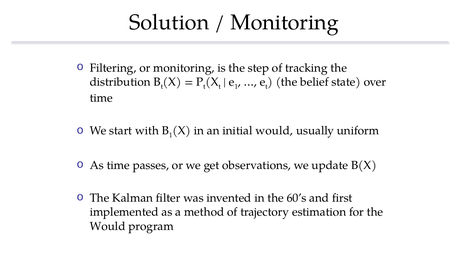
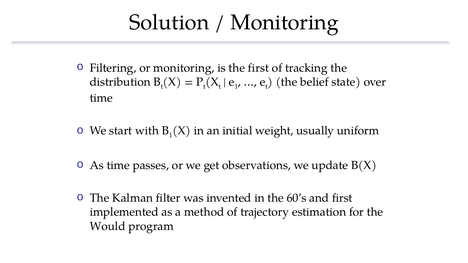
the step: step -> first
initial would: would -> weight
